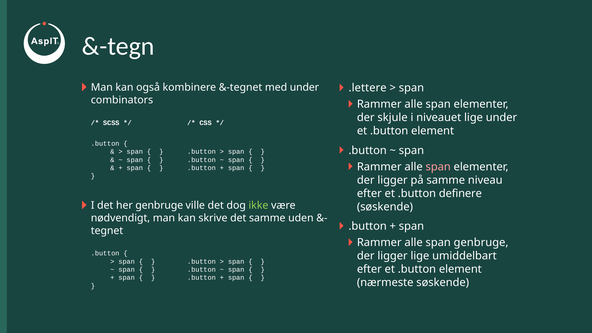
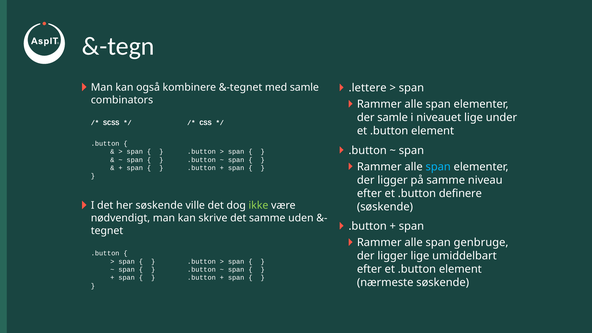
med under: under -> samle
der skjule: skjule -> samle
span at (438, 167) colour: pink -> light blue
her genbruge: genbruge -> søskende
